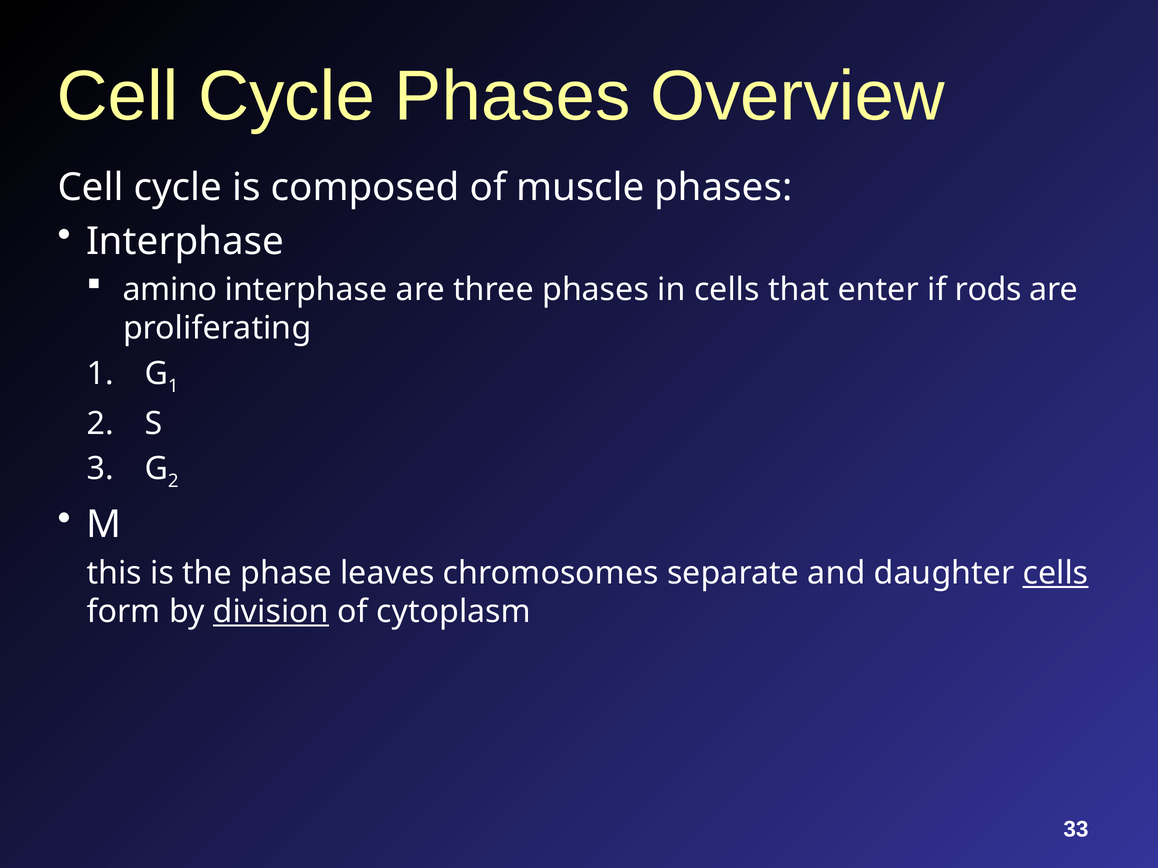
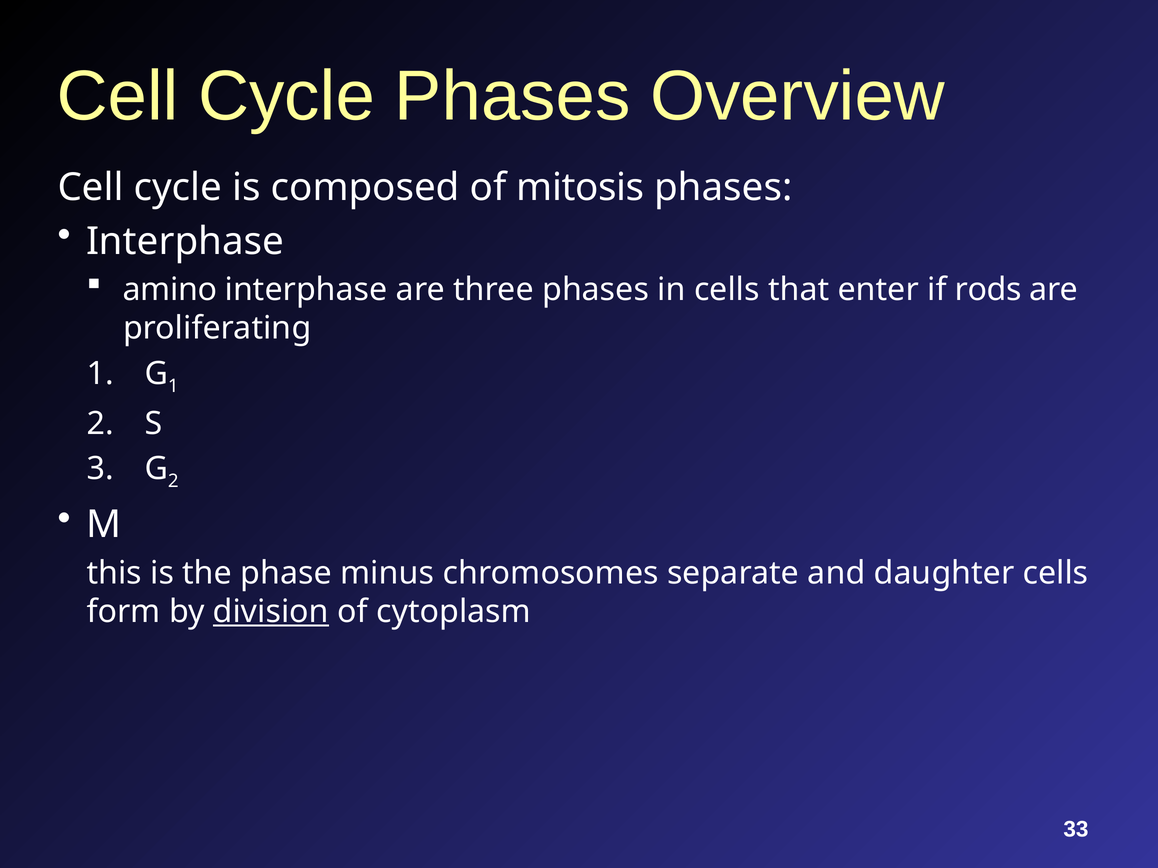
muscle: muscle -> mitosis
leaves: leaves -> minus
cells at (1056, 573) underline: present -> none
